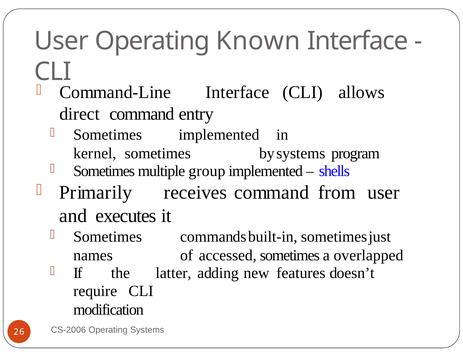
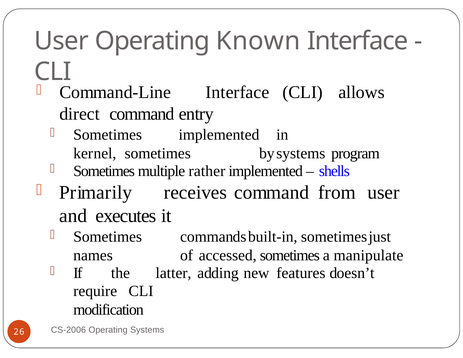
group: group -> rather
overlapped: overlapped -> manipulate
